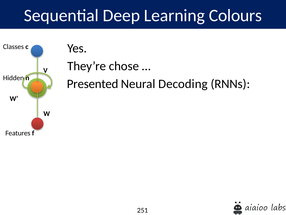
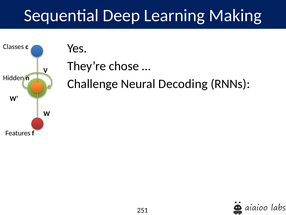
Colours: Colours -> Making
Presented: Presented -> Challenge
